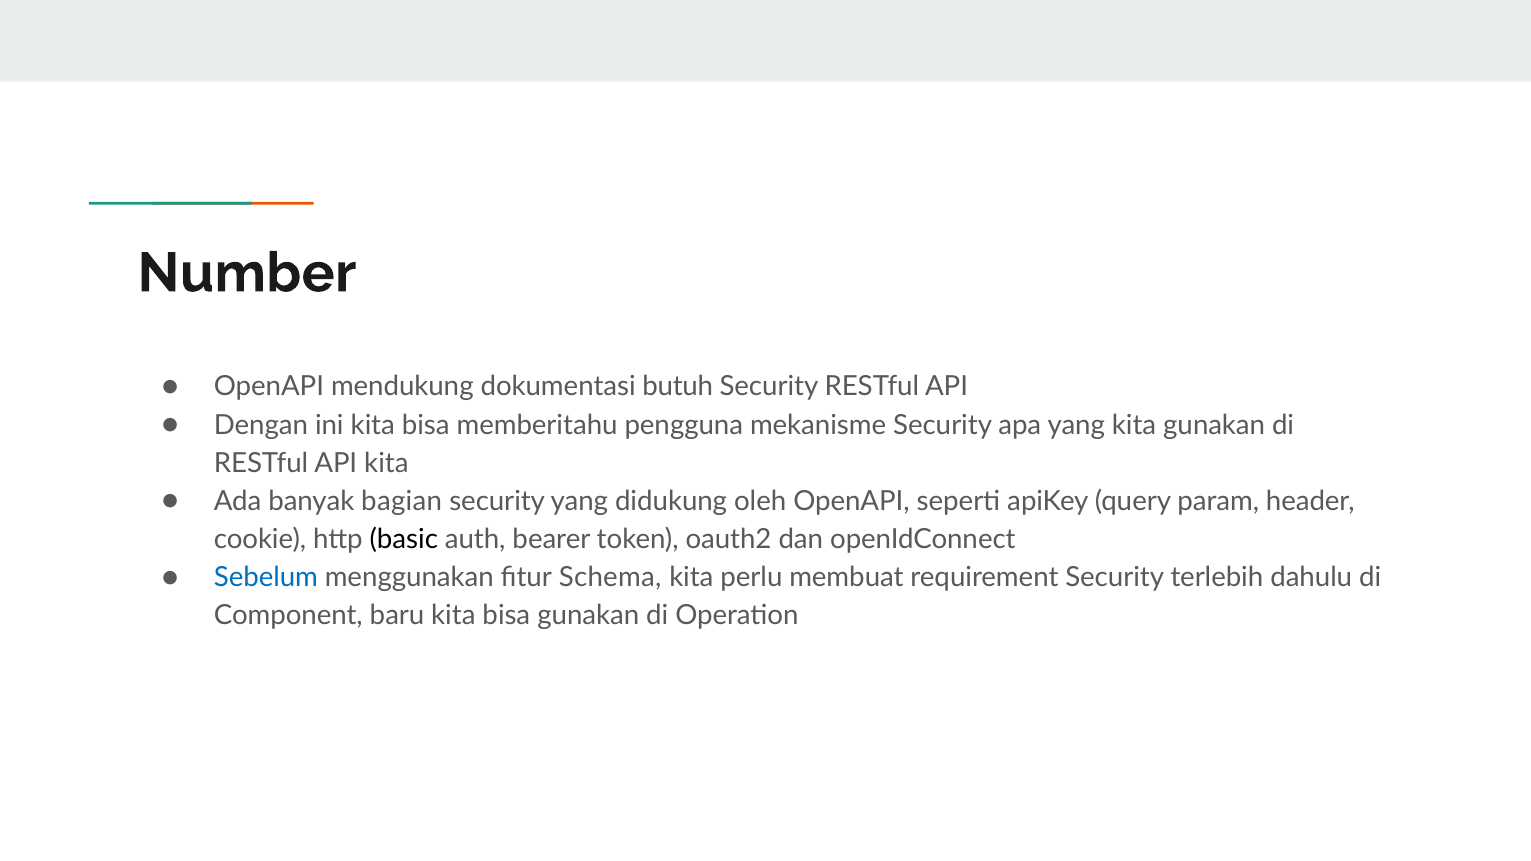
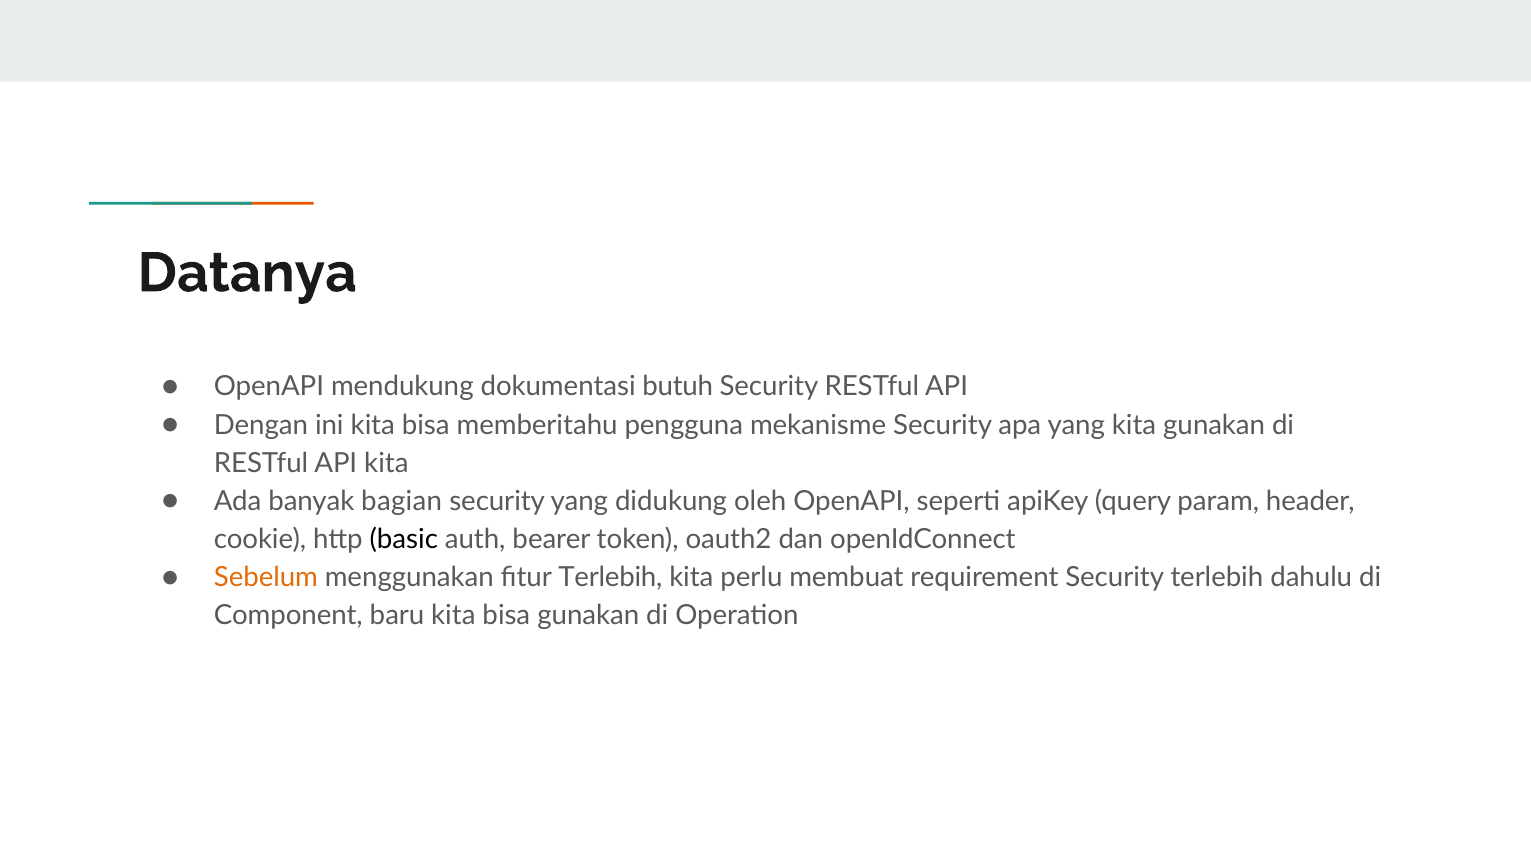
Number: Number -> Datanya
Sebelum colour: blue -> orange
fitur Schema: Schema -> Terlebih
